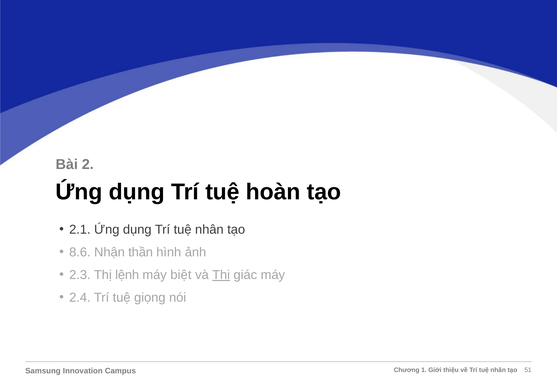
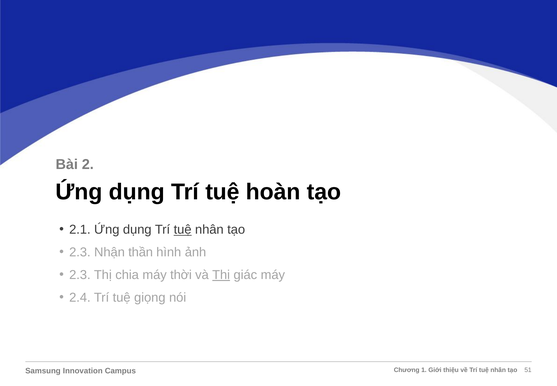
tuệ at (183, 230) underline: none -> present
8.6 at (80, 252): 8.6 -> 2.3
lệnh: lệnh -> chia
biệt: biệt -> thời
